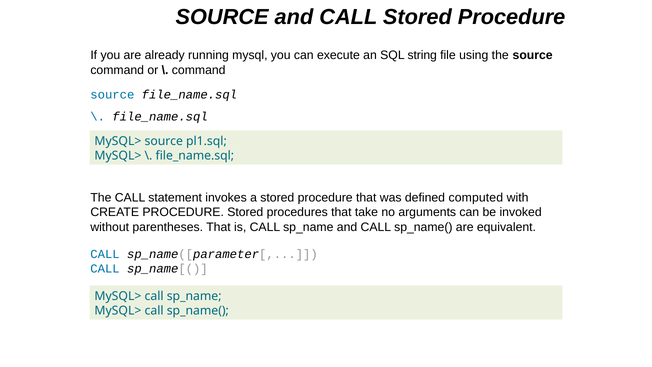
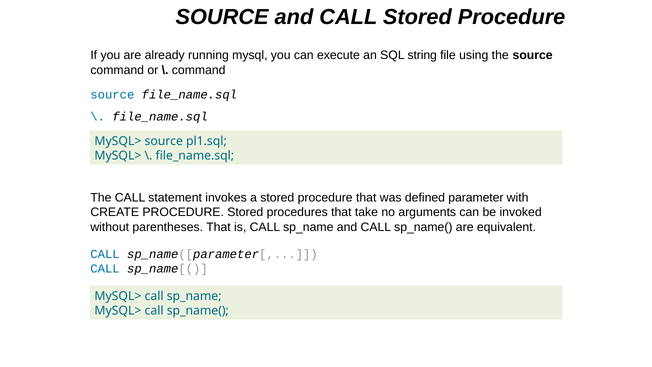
computed: computed -> parameter
